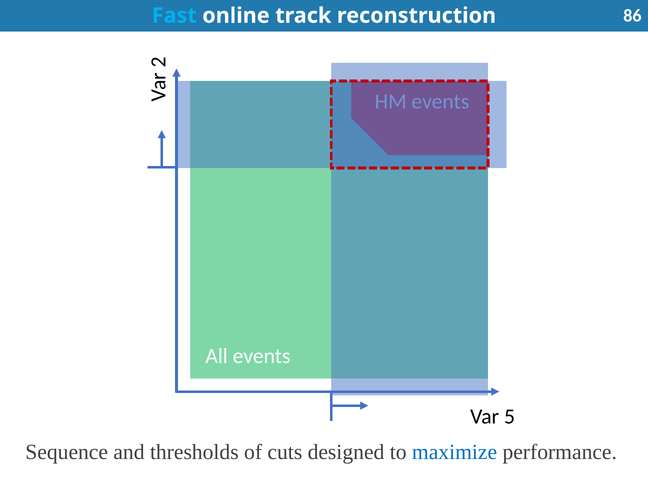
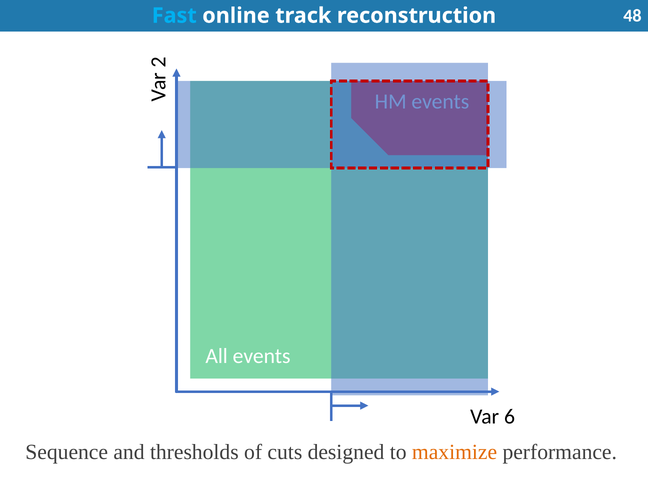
86: 86 -> 48
5: 5 -> 6
maximize colour: blue -> orange
